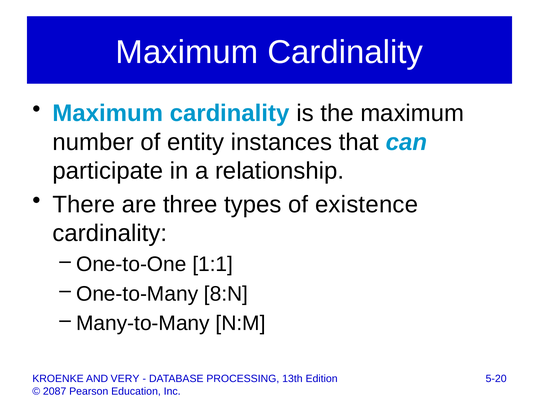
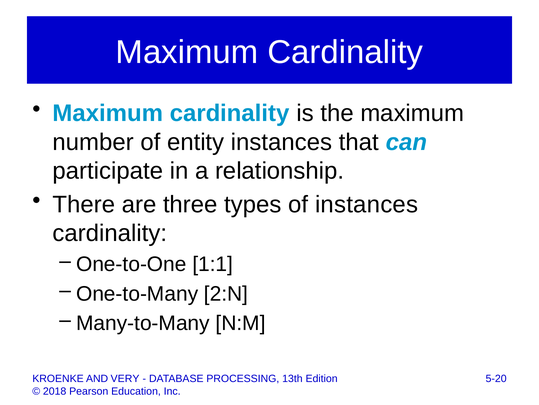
of existence: existence -> instances
8:N: 8:N -> 2:N
2087: 2087 -> 2018
